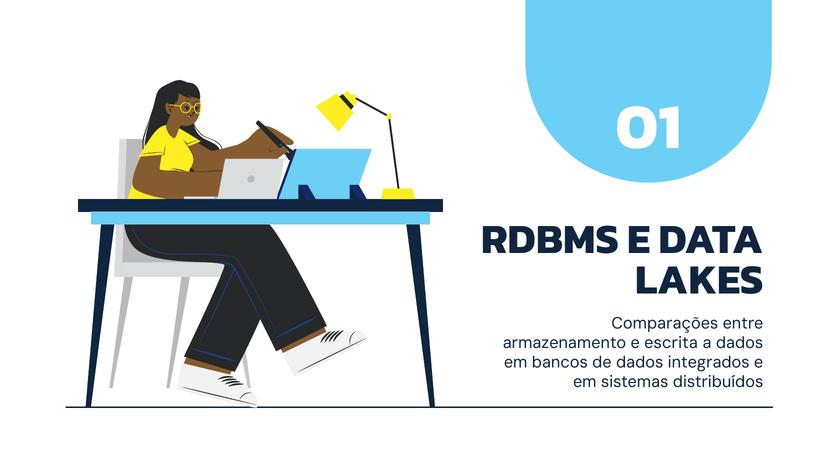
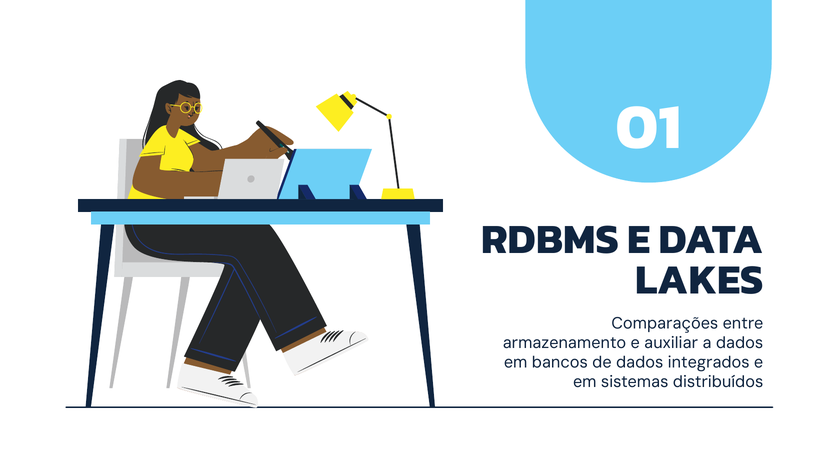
escrita: escrita -> auxiliar
